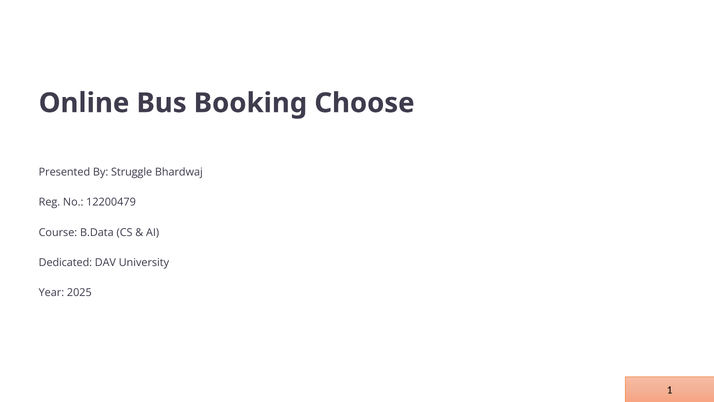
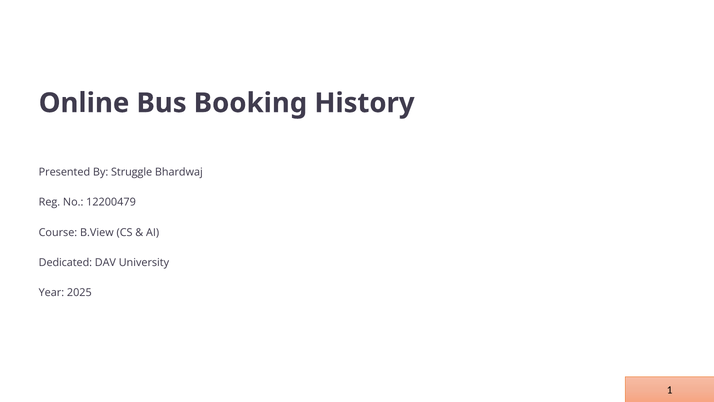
Choose: Choose -> History
B.Data: B.Data -> B.View
